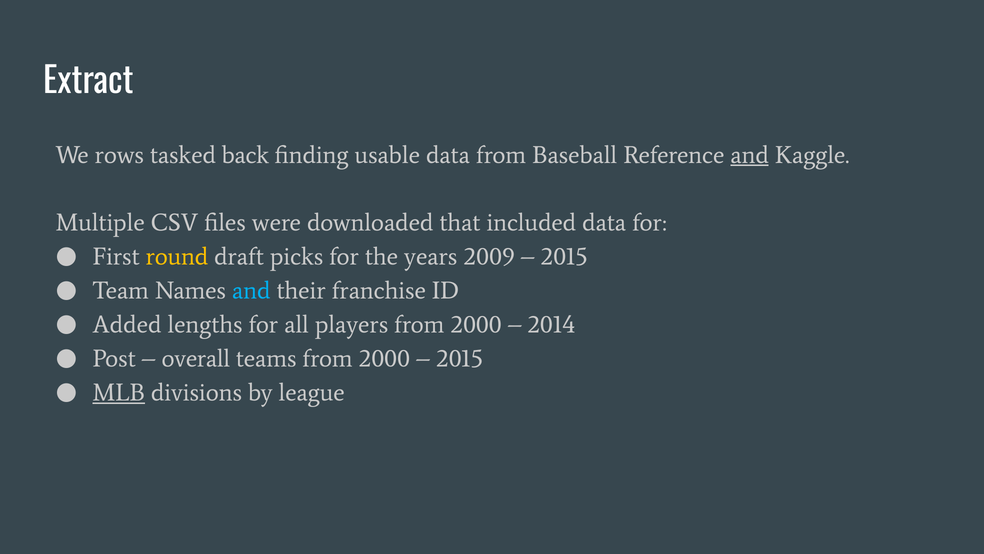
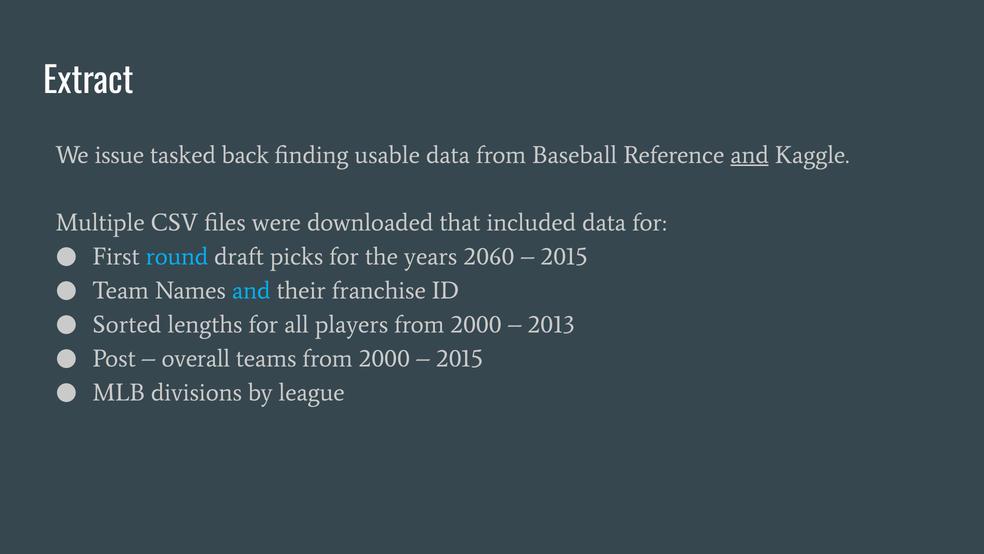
rows: rows -> issue
round colour: yellow -> light blue
2009: 2009 -> 2060
Added: Added -> Sorted
2014: 2014 -> 2013
MLB underline: present -> none
